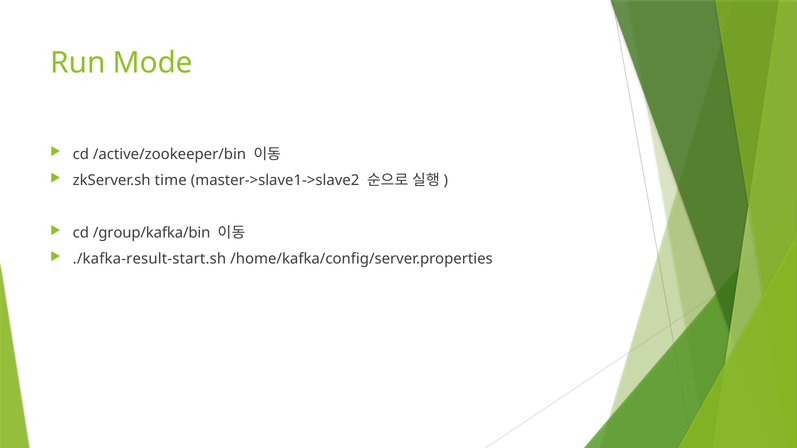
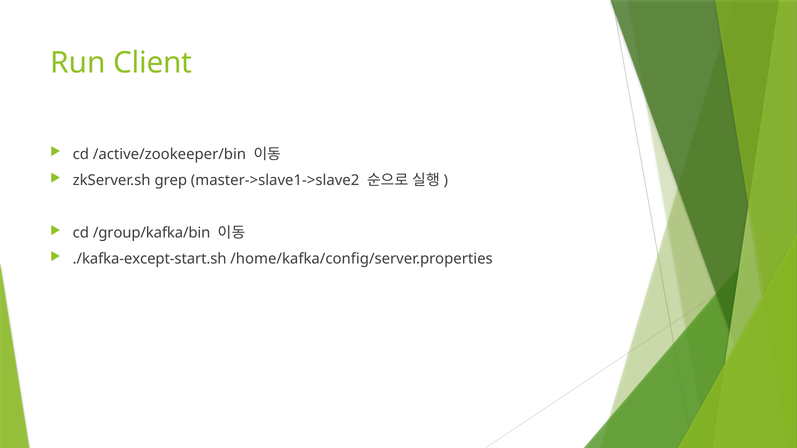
Mode: Mode -> Client
time: time -> grep
./kafka-result-start.sh: ./kafka-result-start.sh -> ./kafka-except-start.sh
